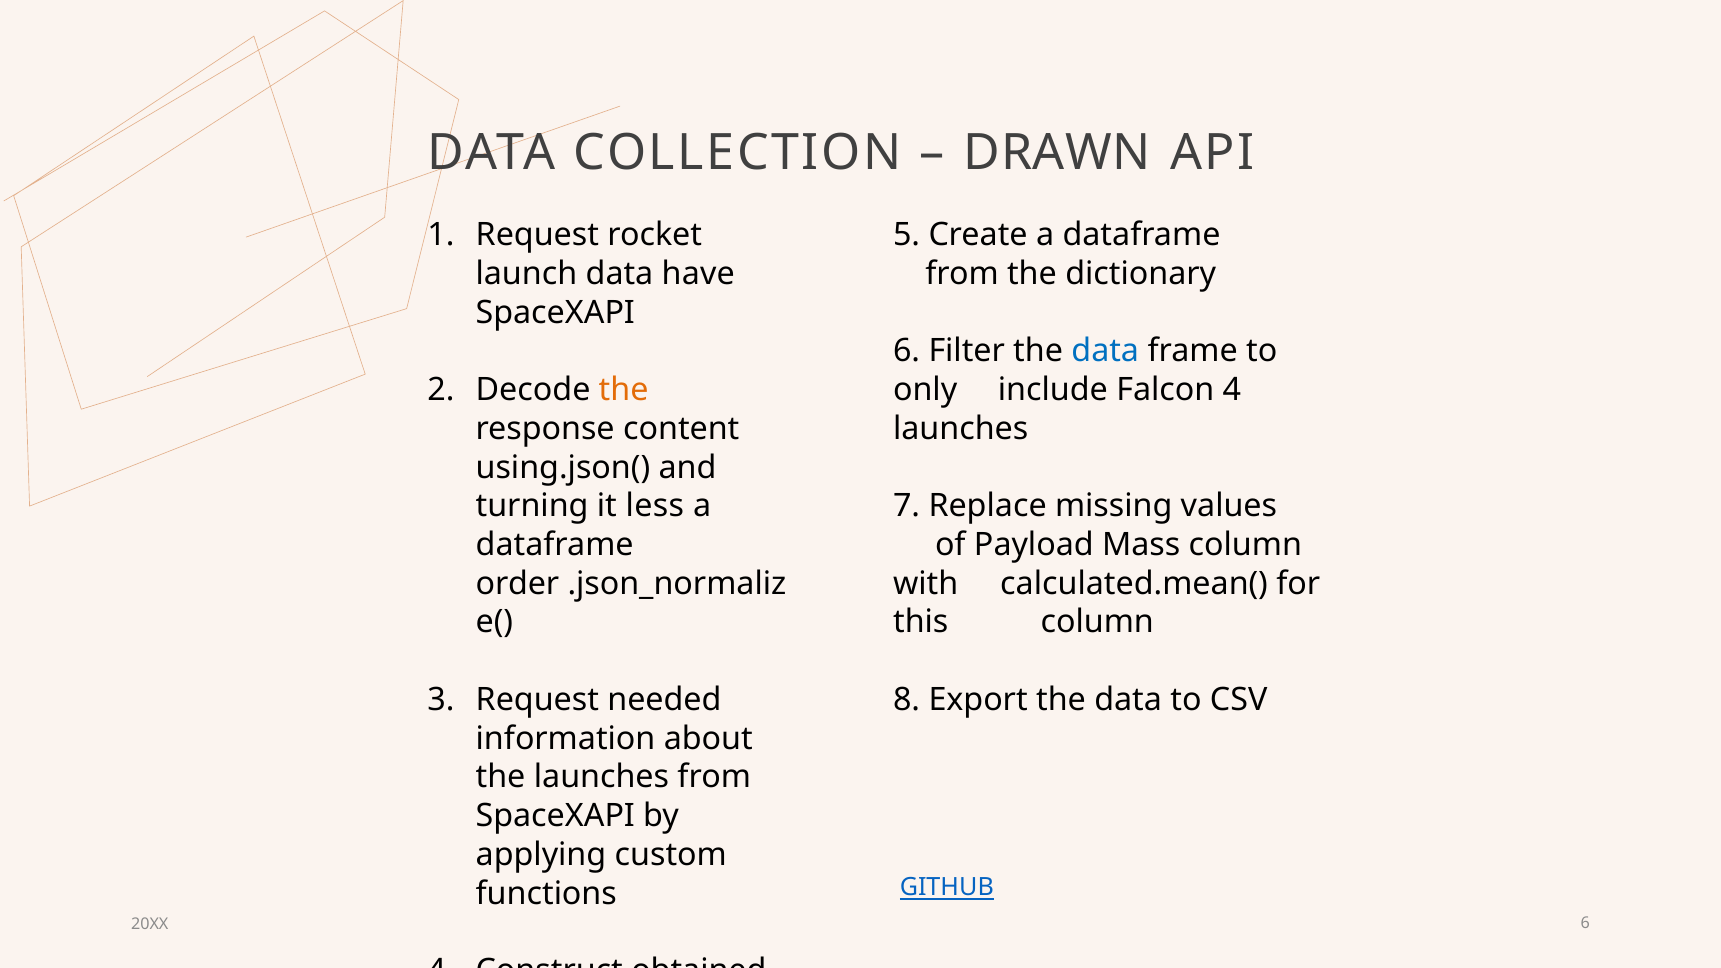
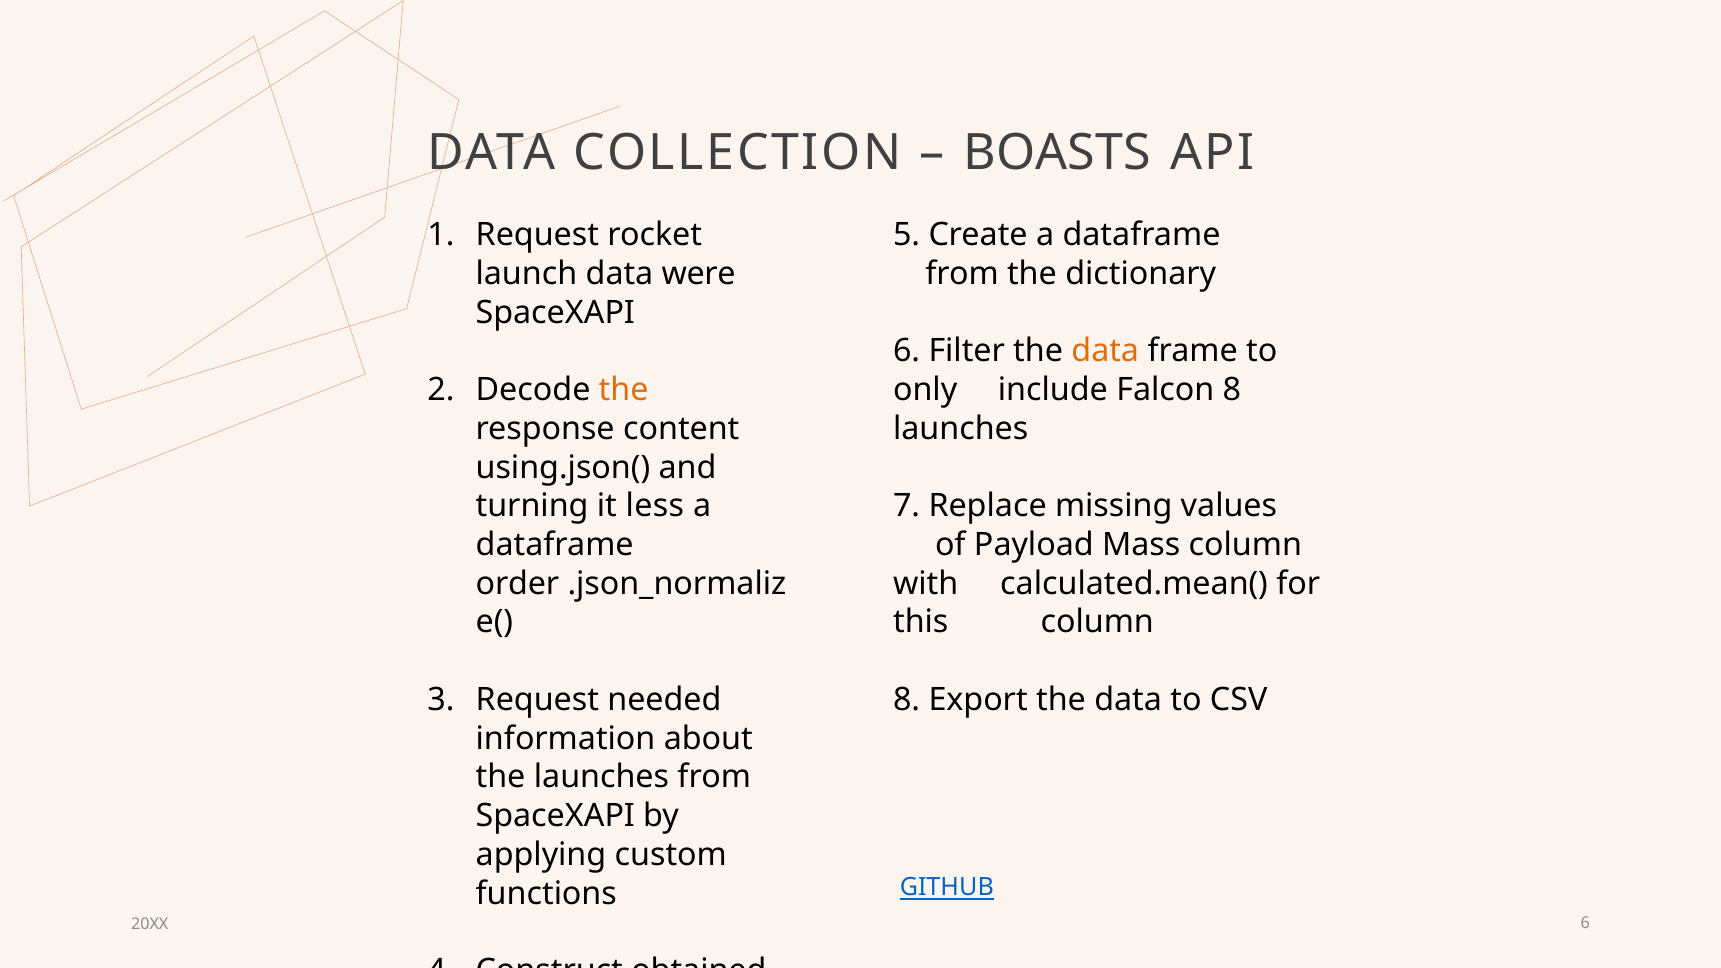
DRAWN: DRAWN -> BOASTS
have: have -> were
data at (1105, 351) colour: blue -> orange
Falcon 4: 4 -> 8
